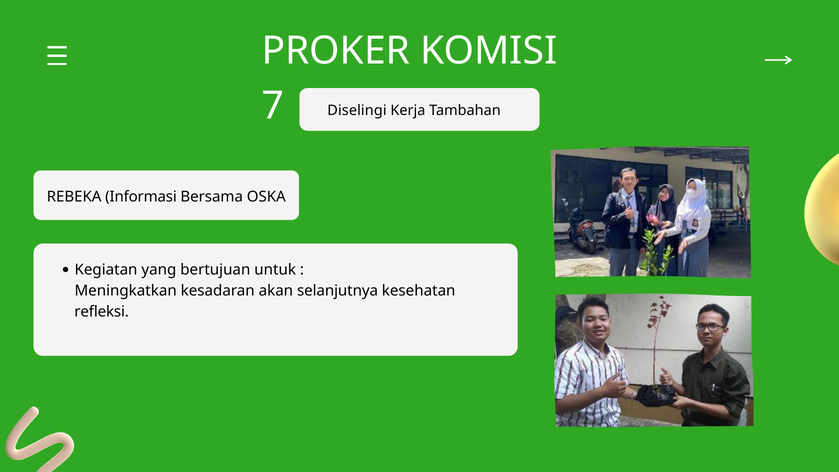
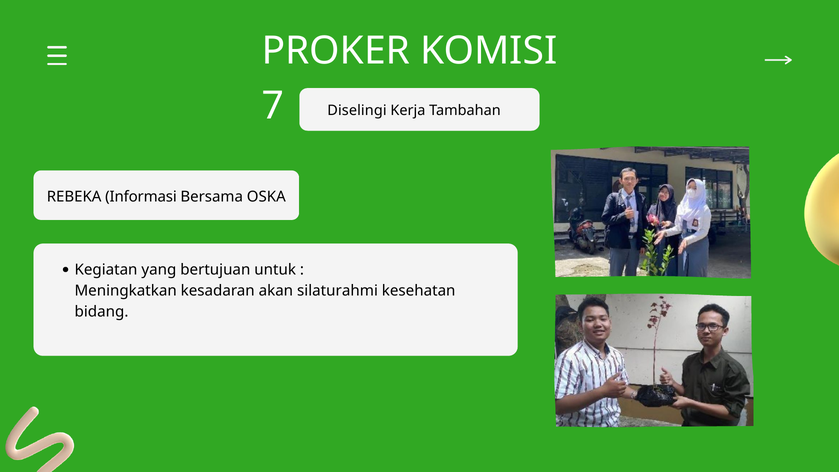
selanjutnya: selanjutnya -> silaturahmi
refleksi: refleksi -> bidang
